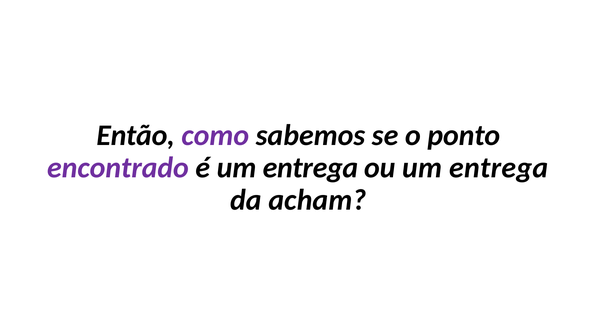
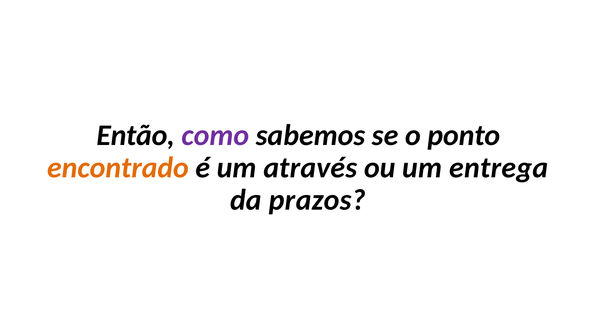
encontrado colour: purple -> orange
é um entrega: entrega -> através
acham: acham -> prazos
